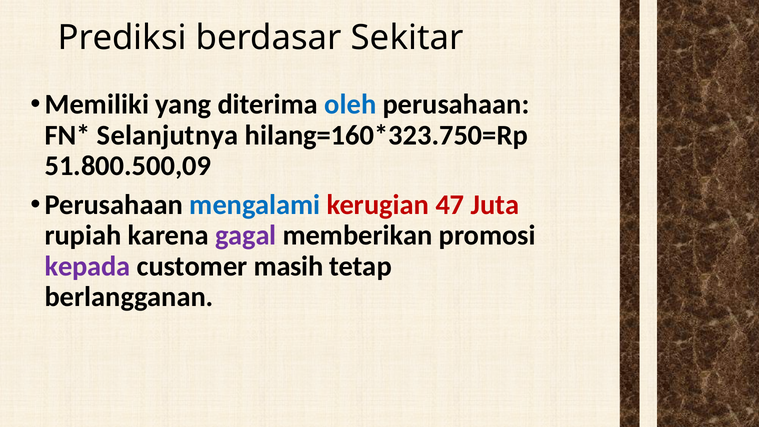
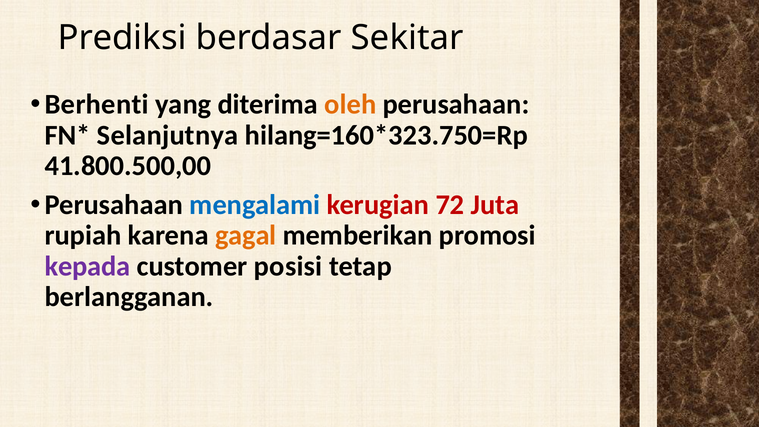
Memiliki: Memiliki -> Berhenti
oleh colour: blue -> orange
51.800.500,09: 51.800.500,09 -> 41.800.500,00
47: 47 -> 72
gagal colour: purple -> orange
masih: masih -> posisi
